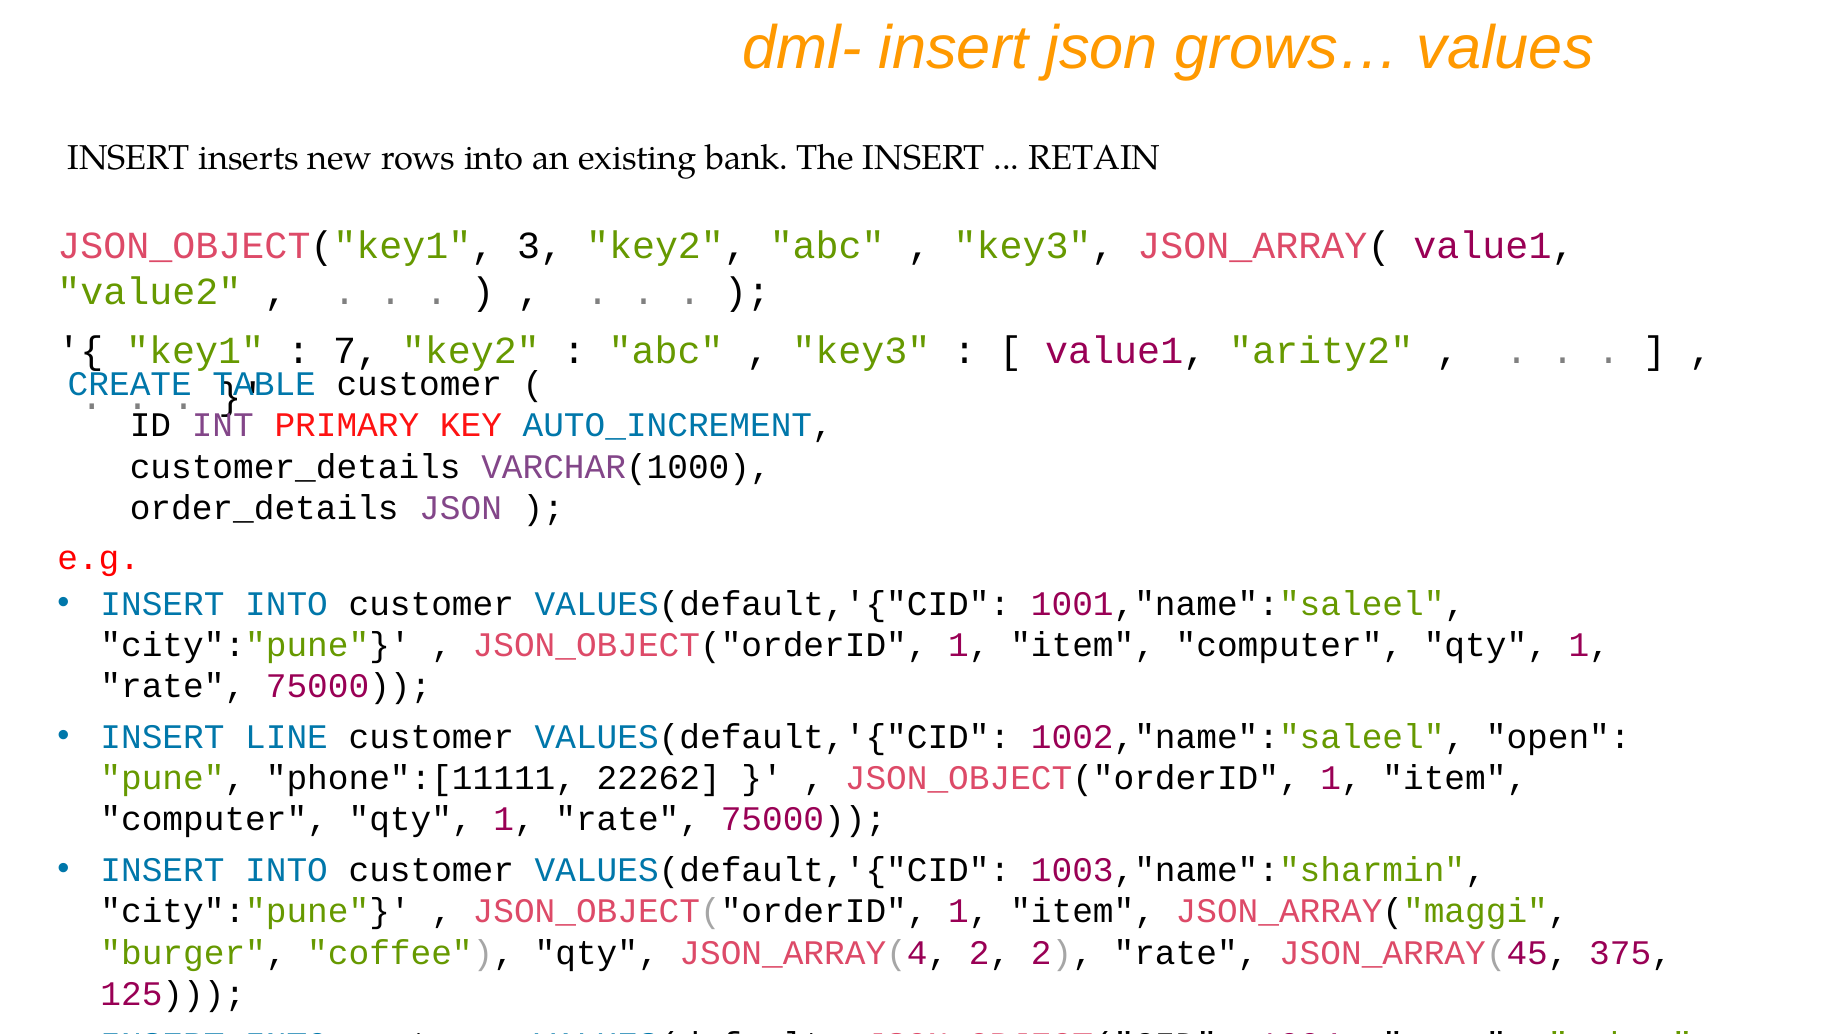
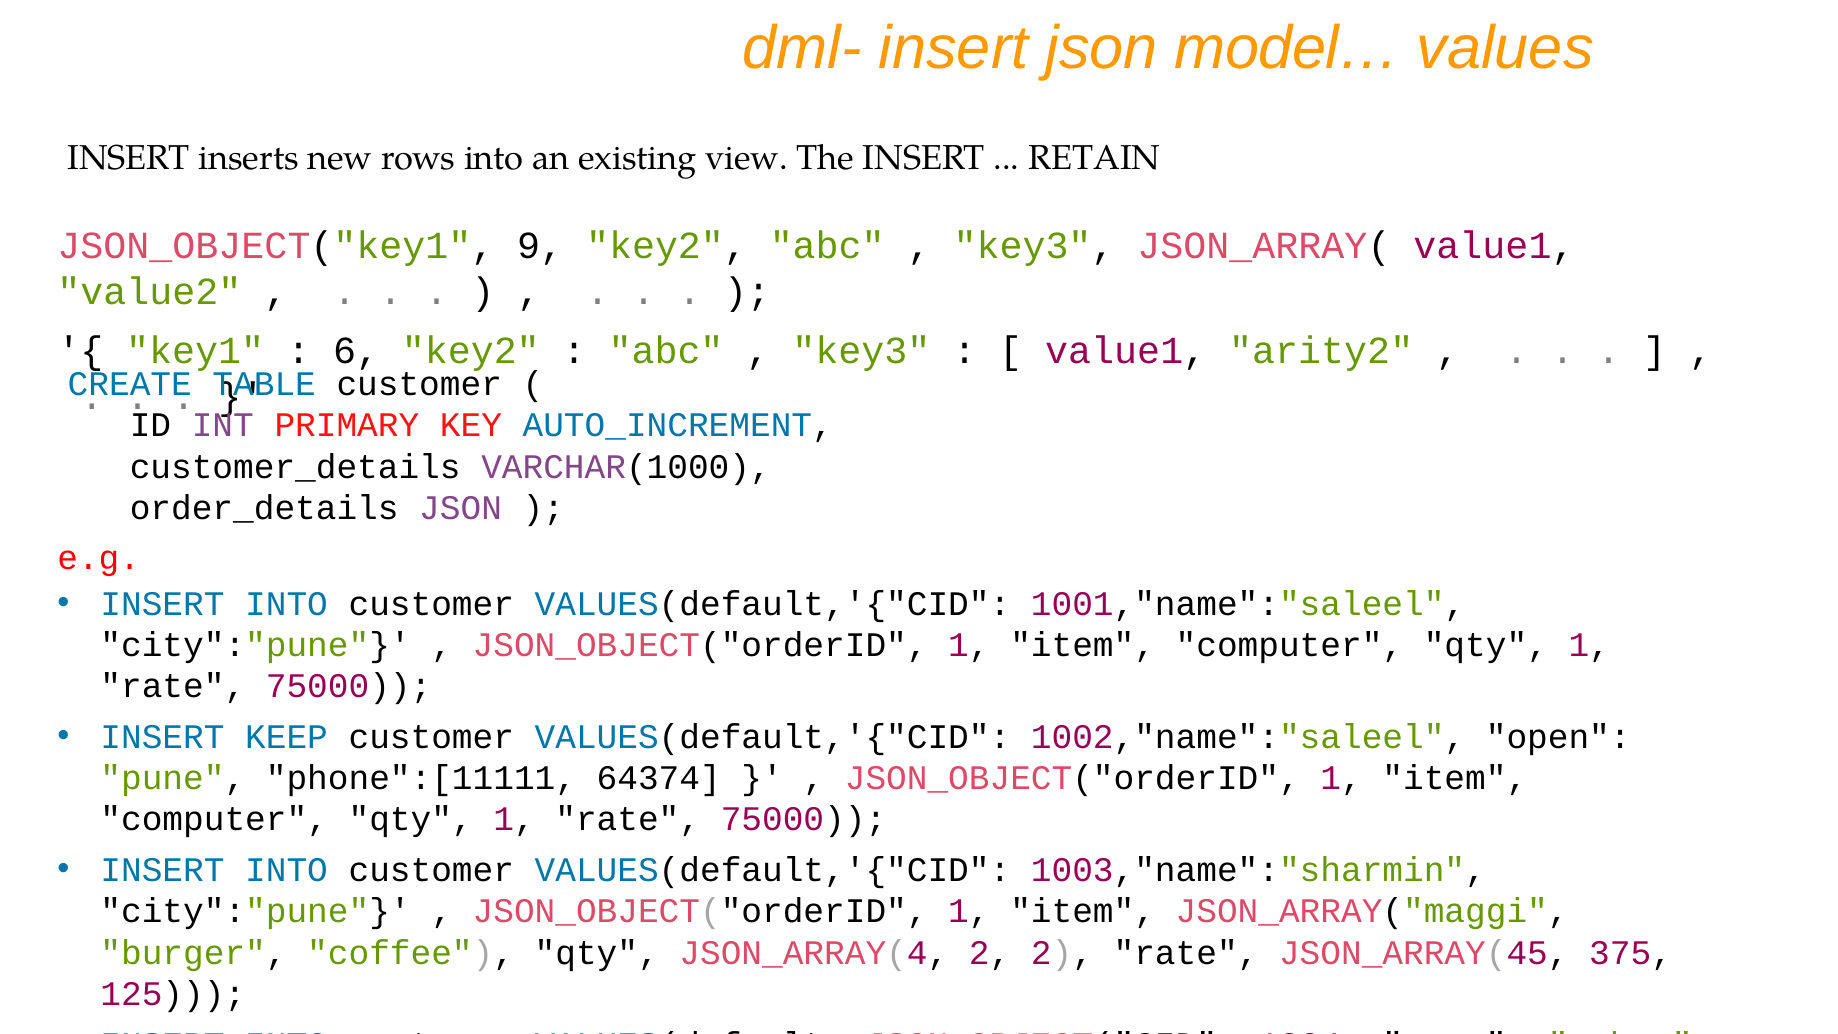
grows…: grows… -> model…
bank: bank -> view
3: 3 -> 9
7: 7 -> 6
LINE: LINE -> KEEP
22262: 22262 -> 64374
